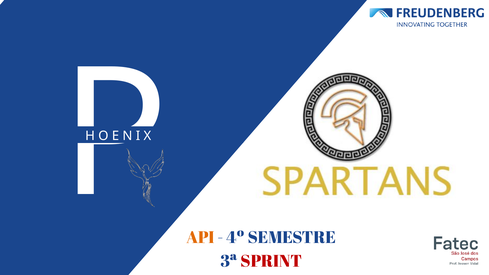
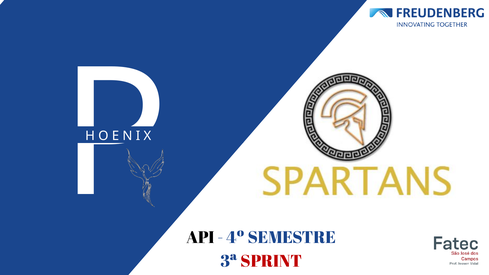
API colour: orange -> black
